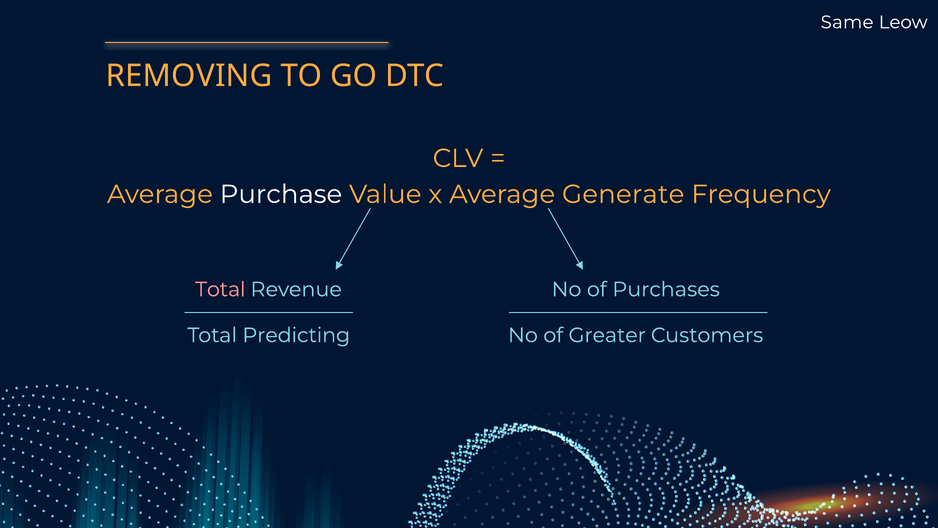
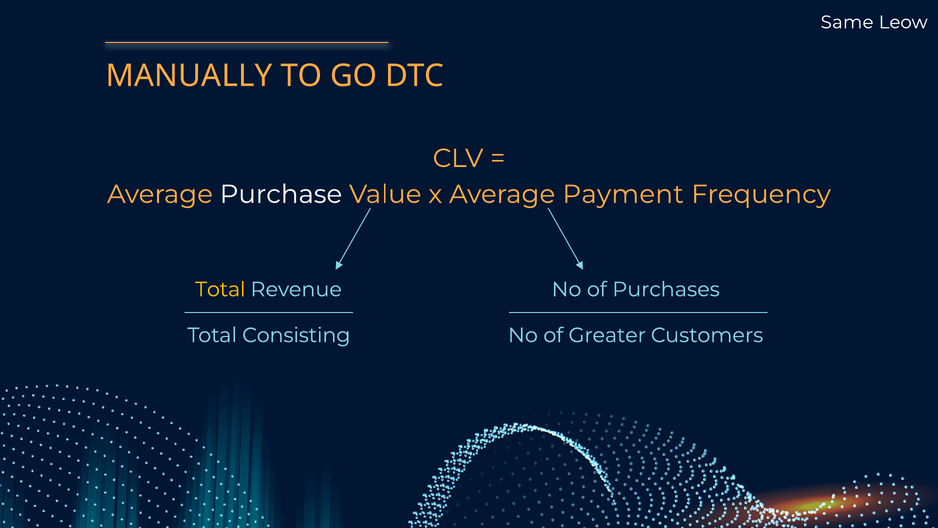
REMOVING: REMOVING -> MANUALLY
Generate: Generate -> Payment
Total at (220, 289) colour: pink -> yellow
Predicting: Predicting -> Consisting
